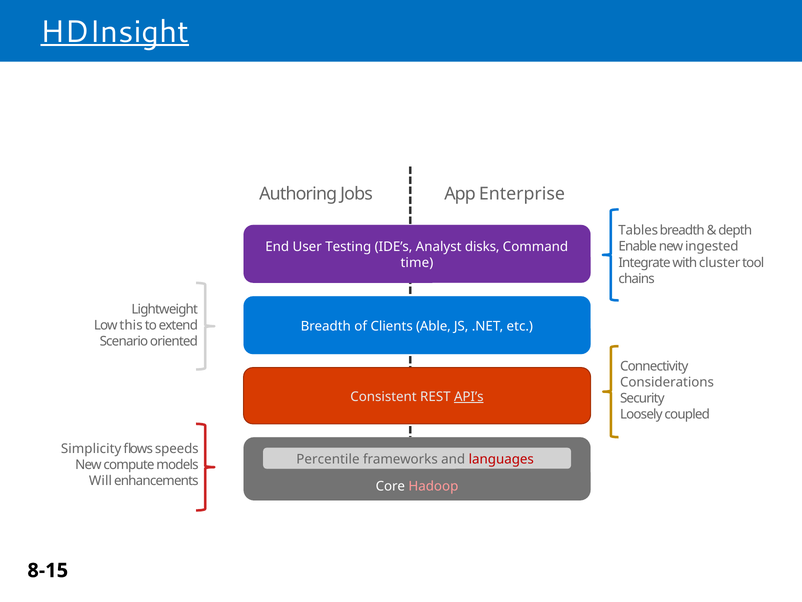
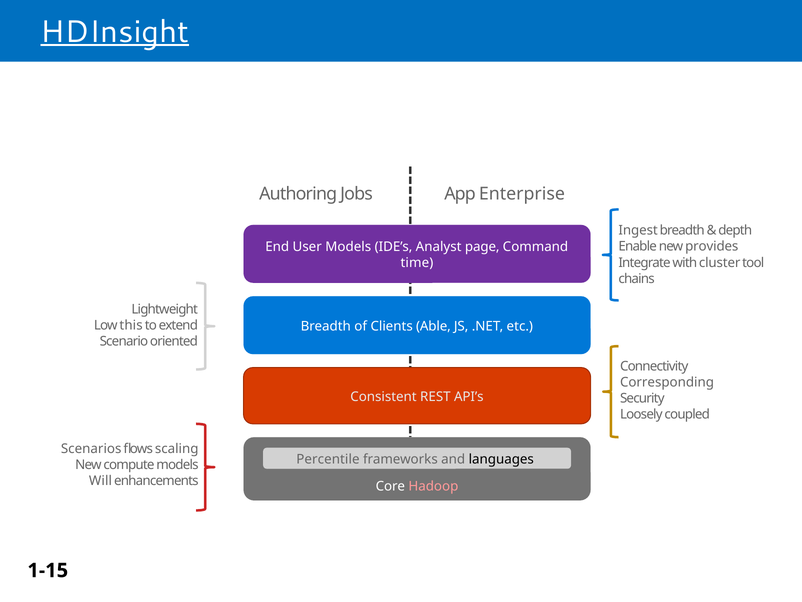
Tables: Tables -> Ingest
ingested: ingested -> provides
User Testing: Testing -> Models
disks: disks -> page
Considerations: Considerations -> Corresponding
API’s underline: present -> none
Simplicity: Simplicity -> Scenarios
speeds: speeds -> scaling
languages colour: red -> black
8-15: 8-15 -> 1-15
